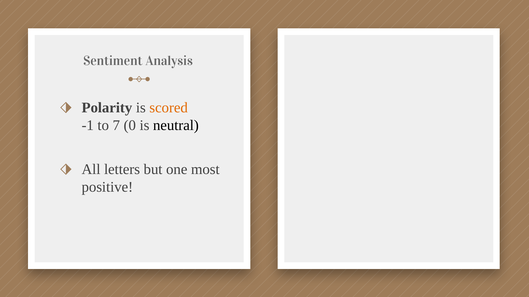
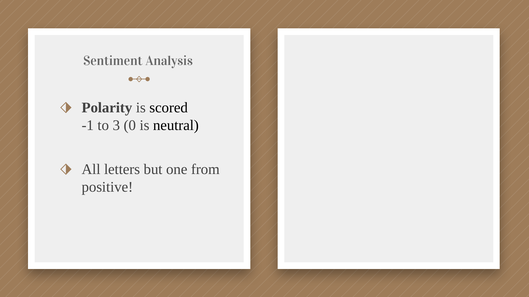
scored colour: orange -> black
to 7: 7 -> 3
one most: most -> from
